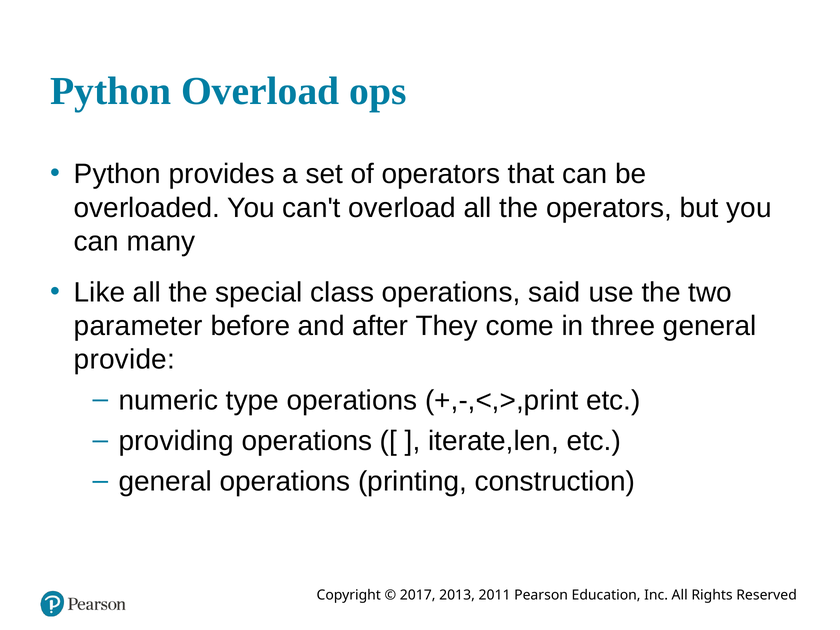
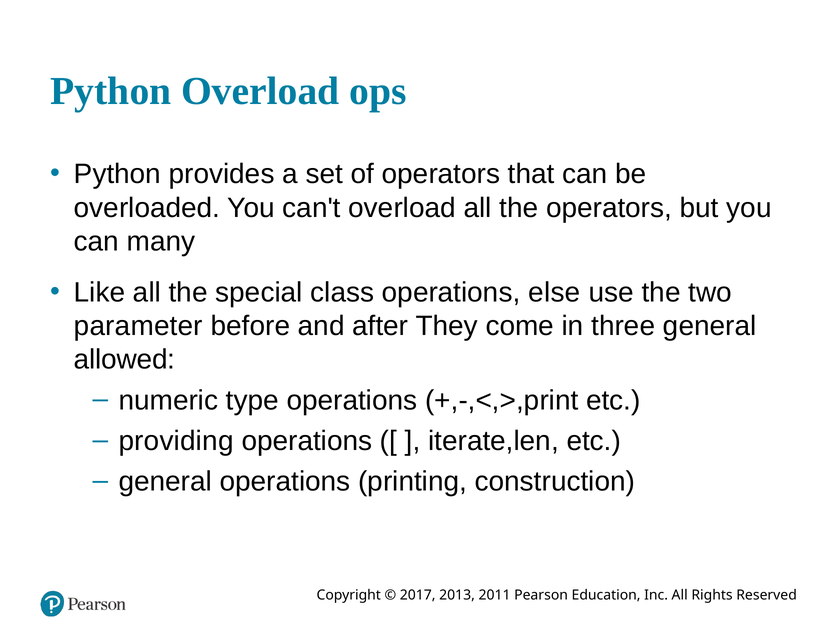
said: said -> else
provide: provide -> allowed
